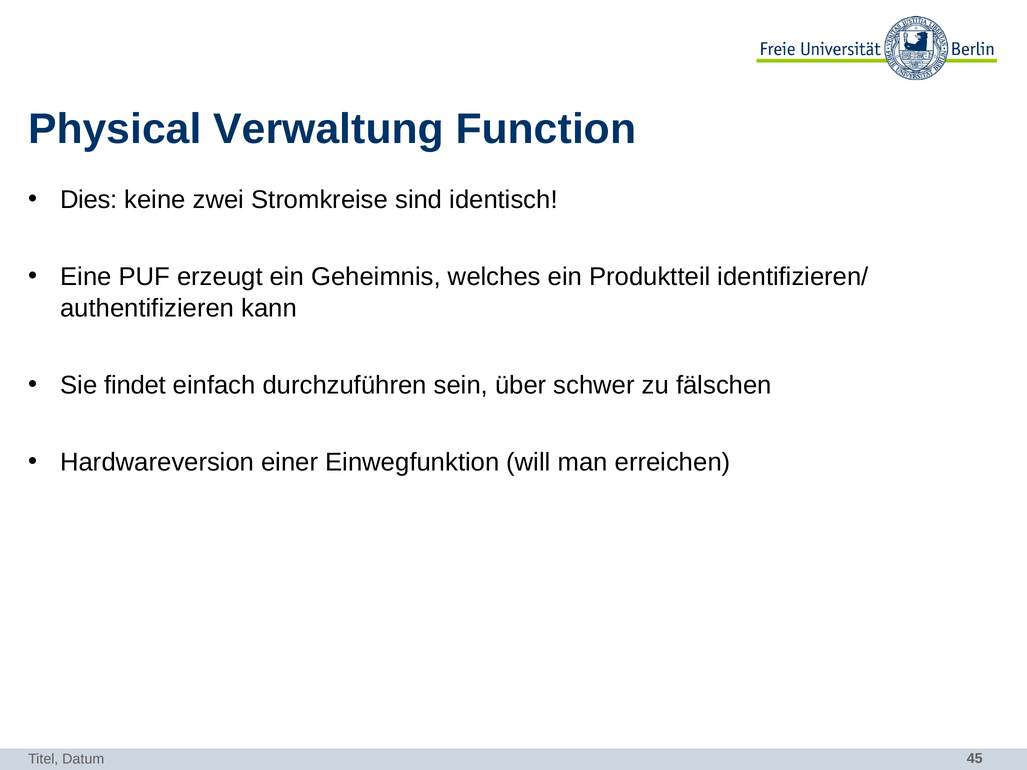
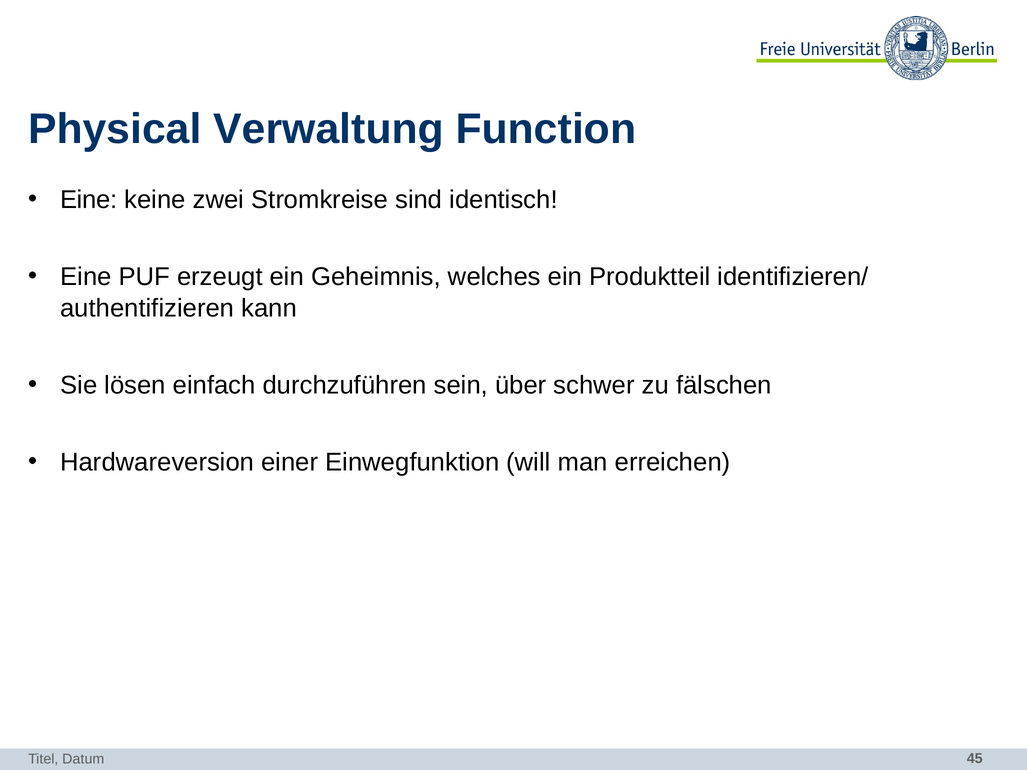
Dies at (89, 200): Dies -> Eine
findet: findet -> lösen
